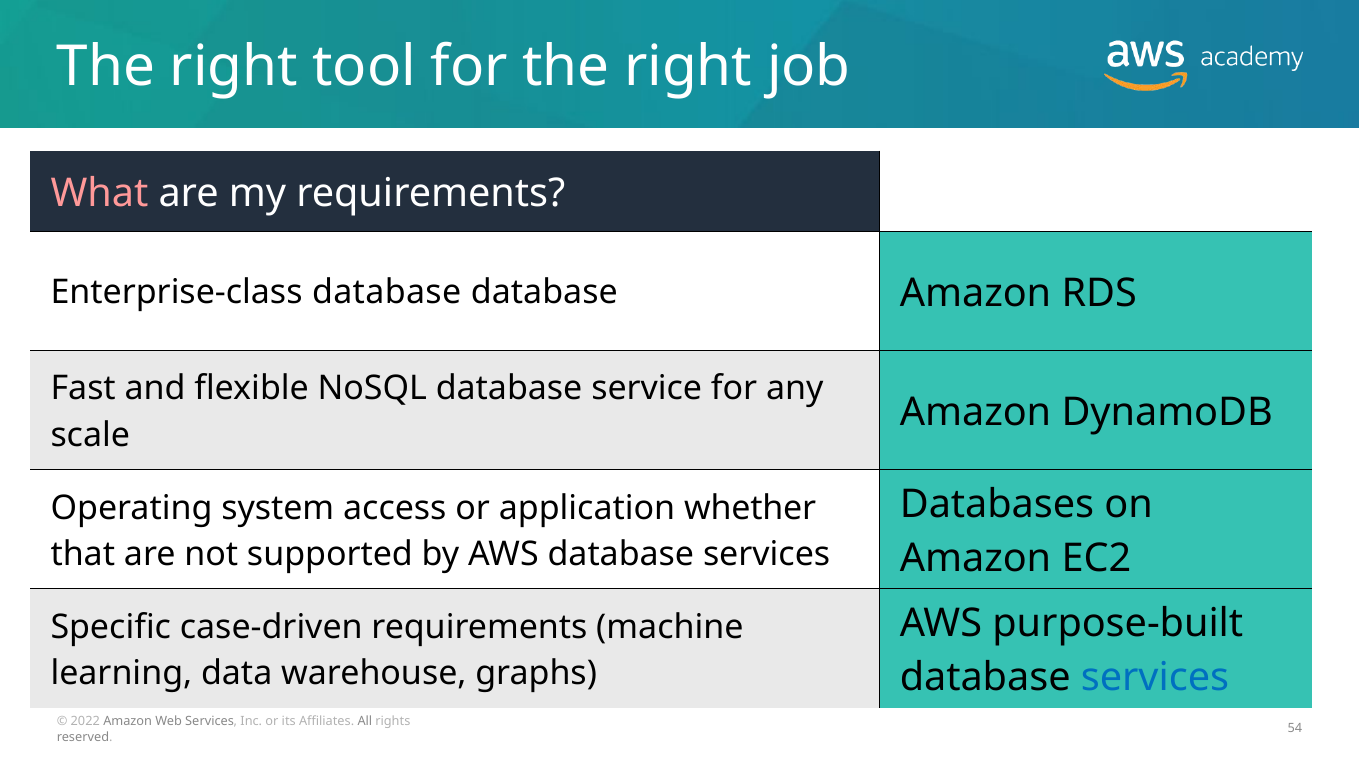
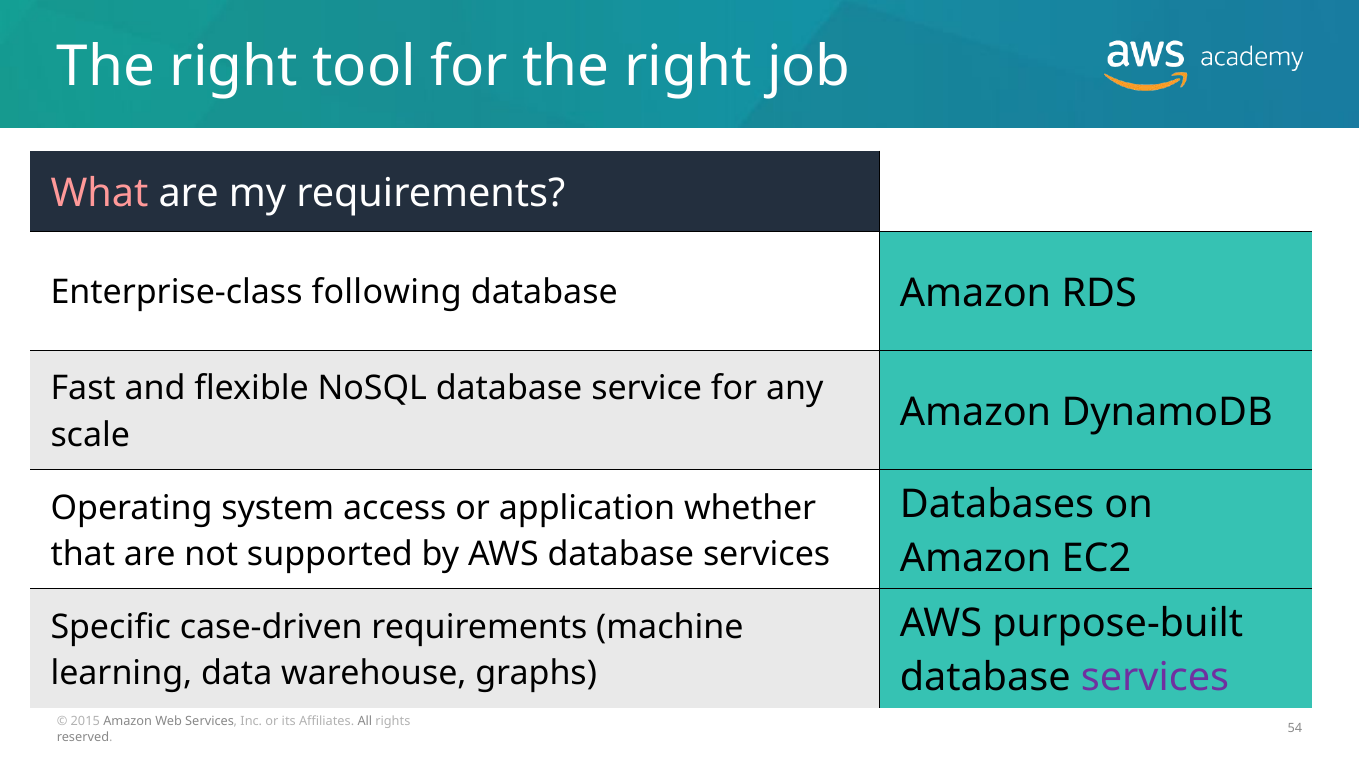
Enterprise-class database: database -> following
services at (1155, 678) colour: blue -> purple
2022: 2022 -> 2015
